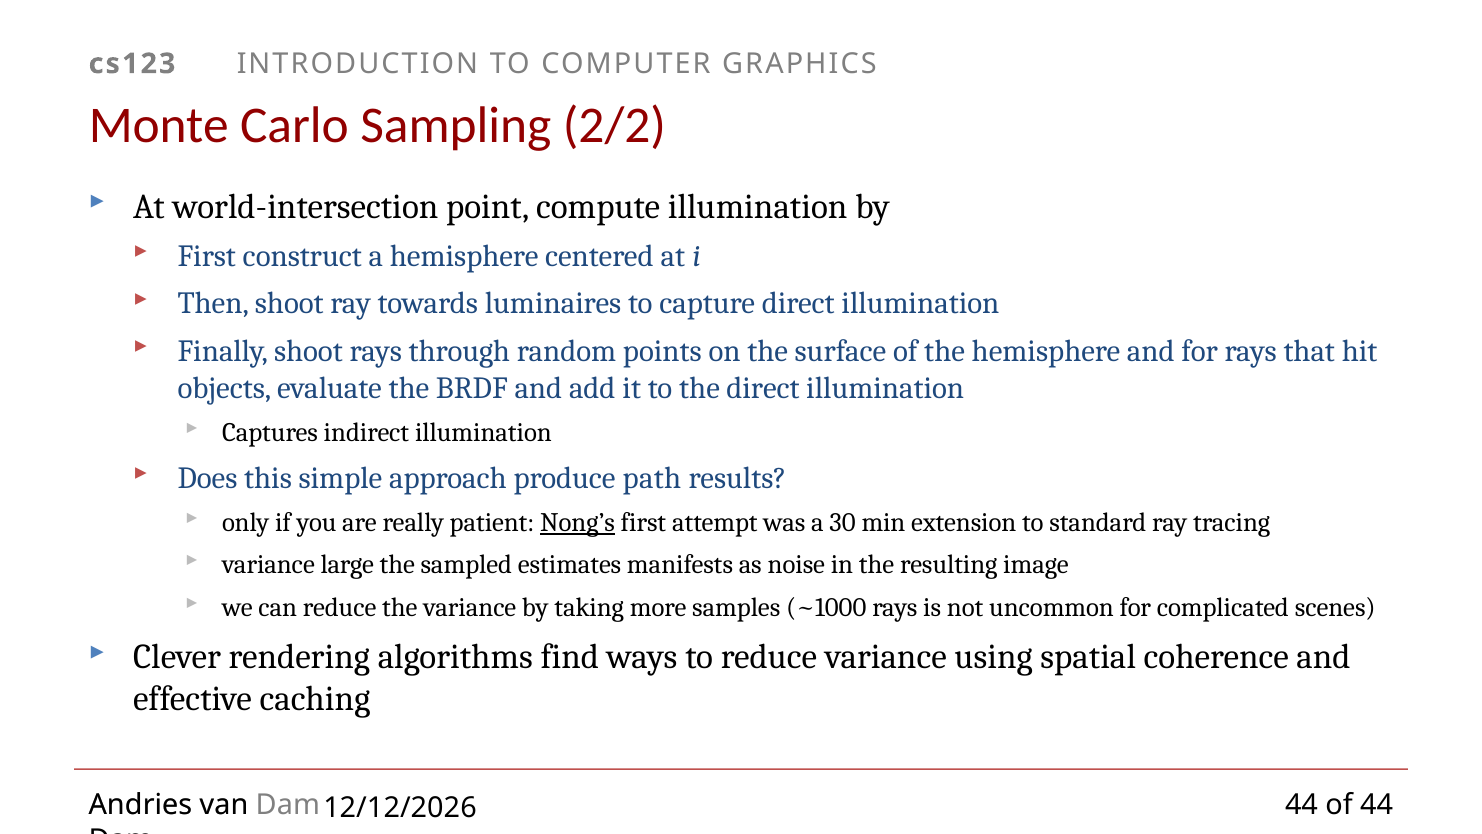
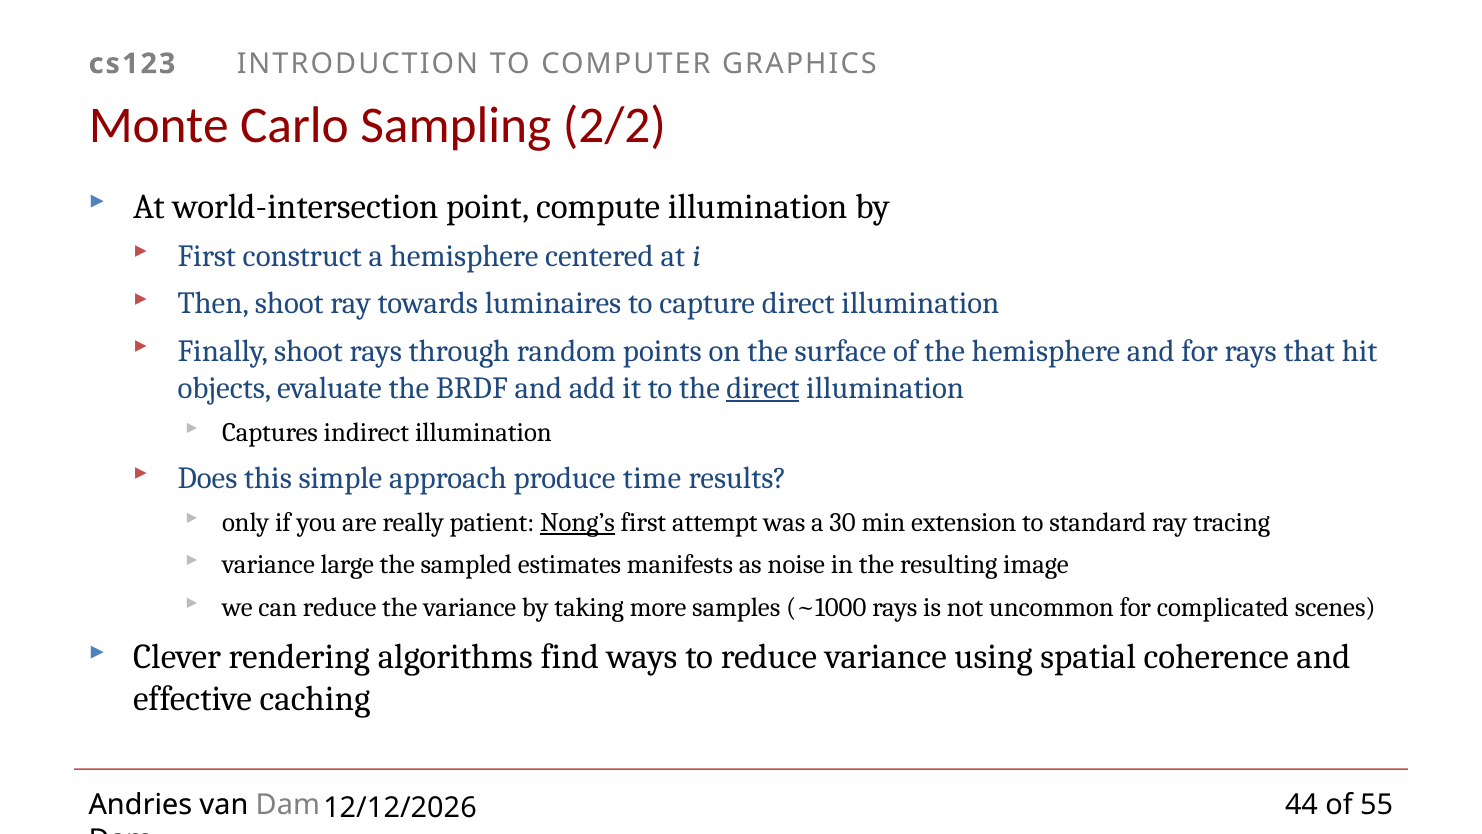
direct at (763, 388) underline: none -> present
path: path -> time
of 44: 44 -> 55
